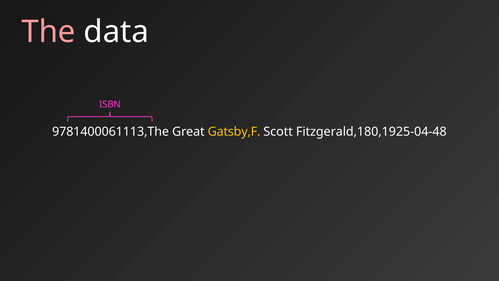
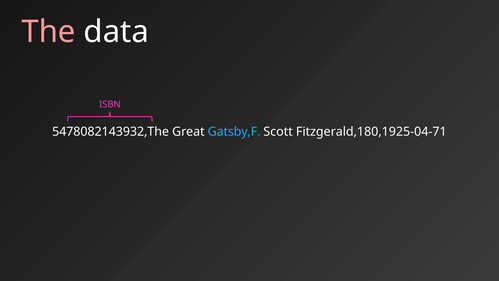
9781400061113,The: 9781400061113,The -> 5478082143932,The
Gatsby,F colour: yellow -> light blue
Fitzgerald,180,1925-04-48: Fitzgerald,180,1925-04-48 -> Fitzgerald,180,1925-04-71
